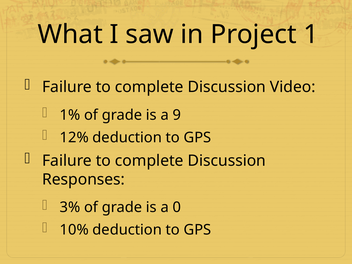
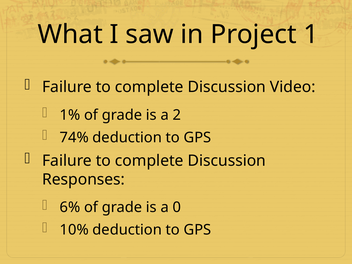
9: 9 -> 2
12%: 12% -> 74%
3%: 3% -> 6%
